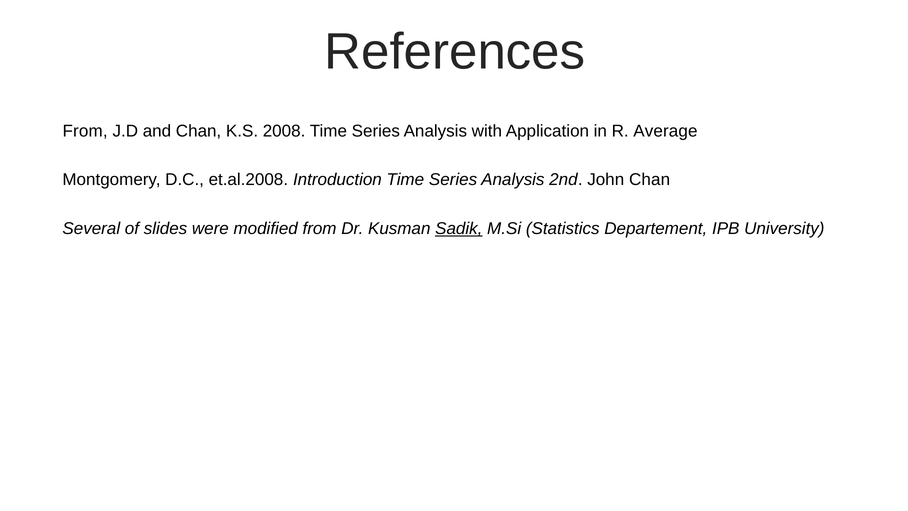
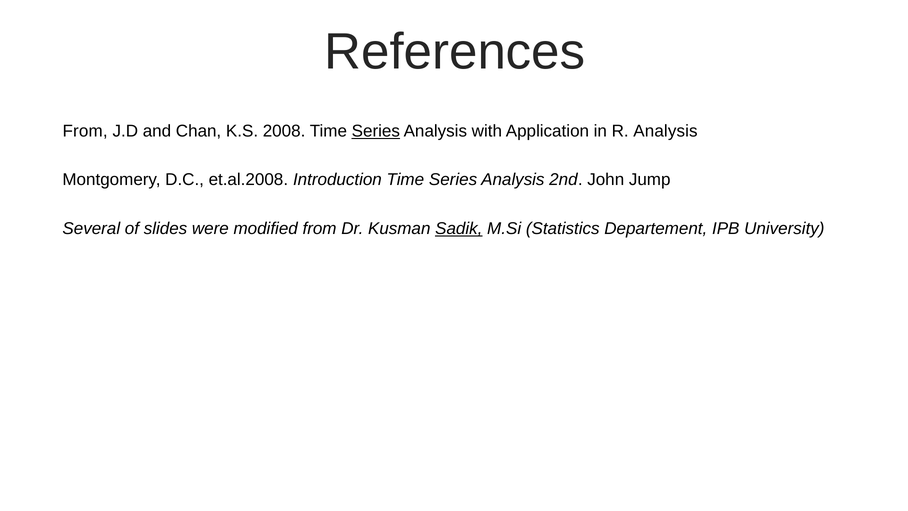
Series at (376, 131) underline: none -> present
R Average: Average -> Analysis
John Chan: Chan -> Jump
